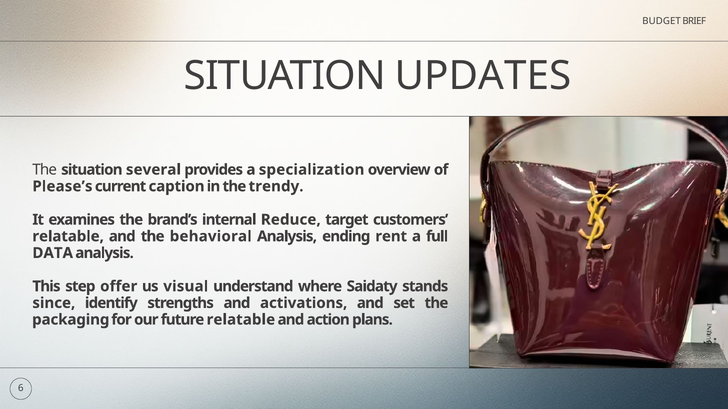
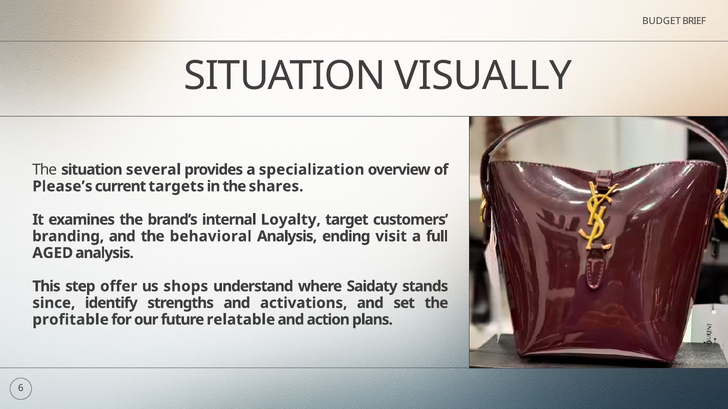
UPDATES: UPDATES -> VISUALLY
caption: caption -> targets
trendy: trendy -> shares
Reduce: Reduce -> Loyalty
relatable at (68, 237): relatable -> branding
rent: rent -> visit
DATA: DATA -> AGED
visual: visual -> shops
packaging: packaging -> profitable
